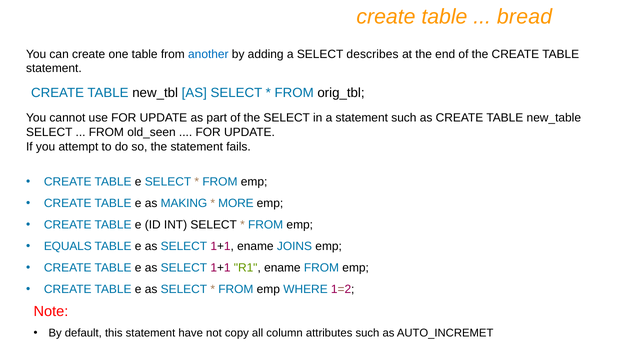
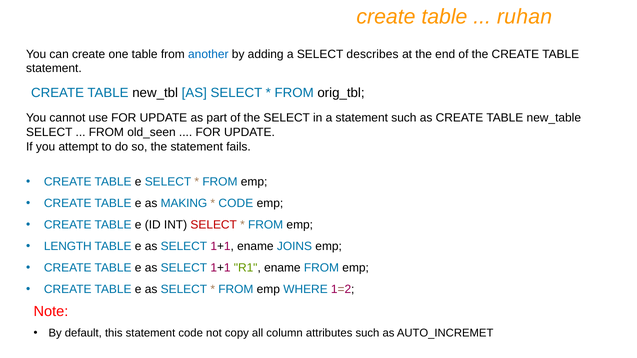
bread: bread -> ruhan
MORE at (236, 204): MORE -> CODE
SELECT at (214, 225) colour: black -> red
EQUALS: EQUALS -> LENGTH
statement have: have -> code
